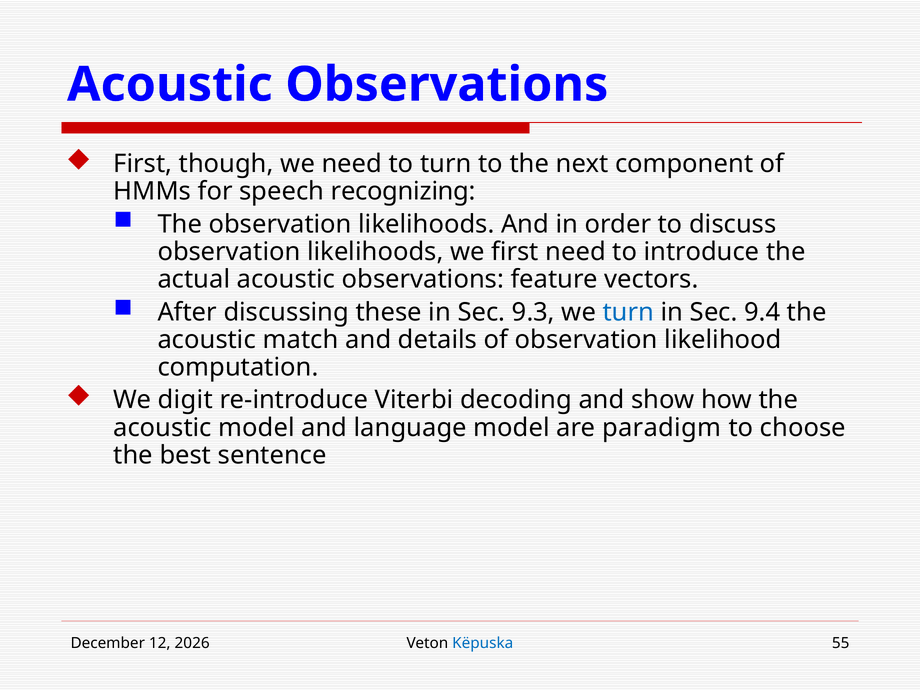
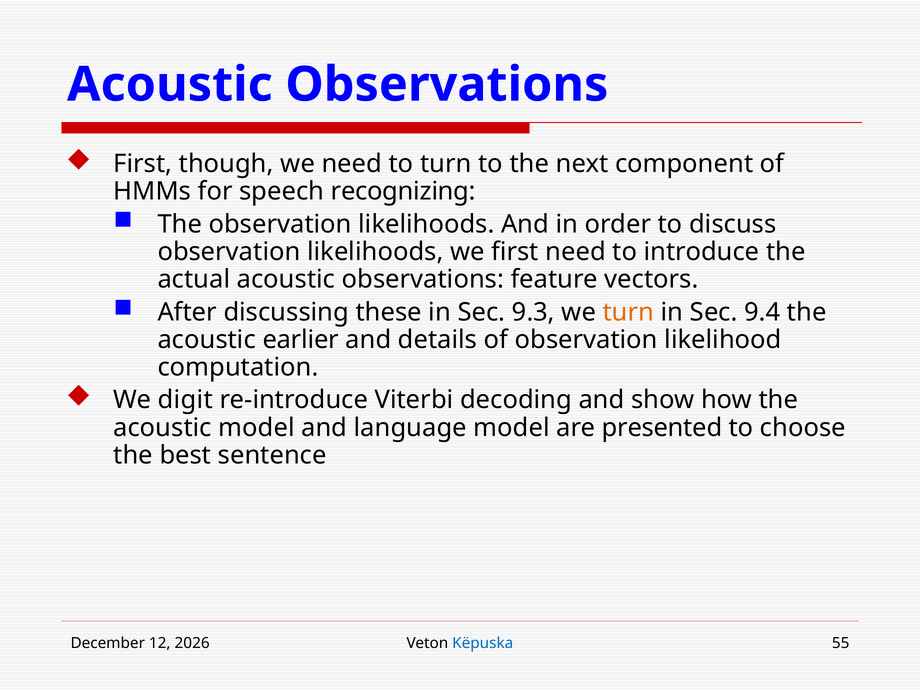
turn at (628, 312) colour: blue -> orange
match: match -> earlier
paradigm: paradigm -> presented
